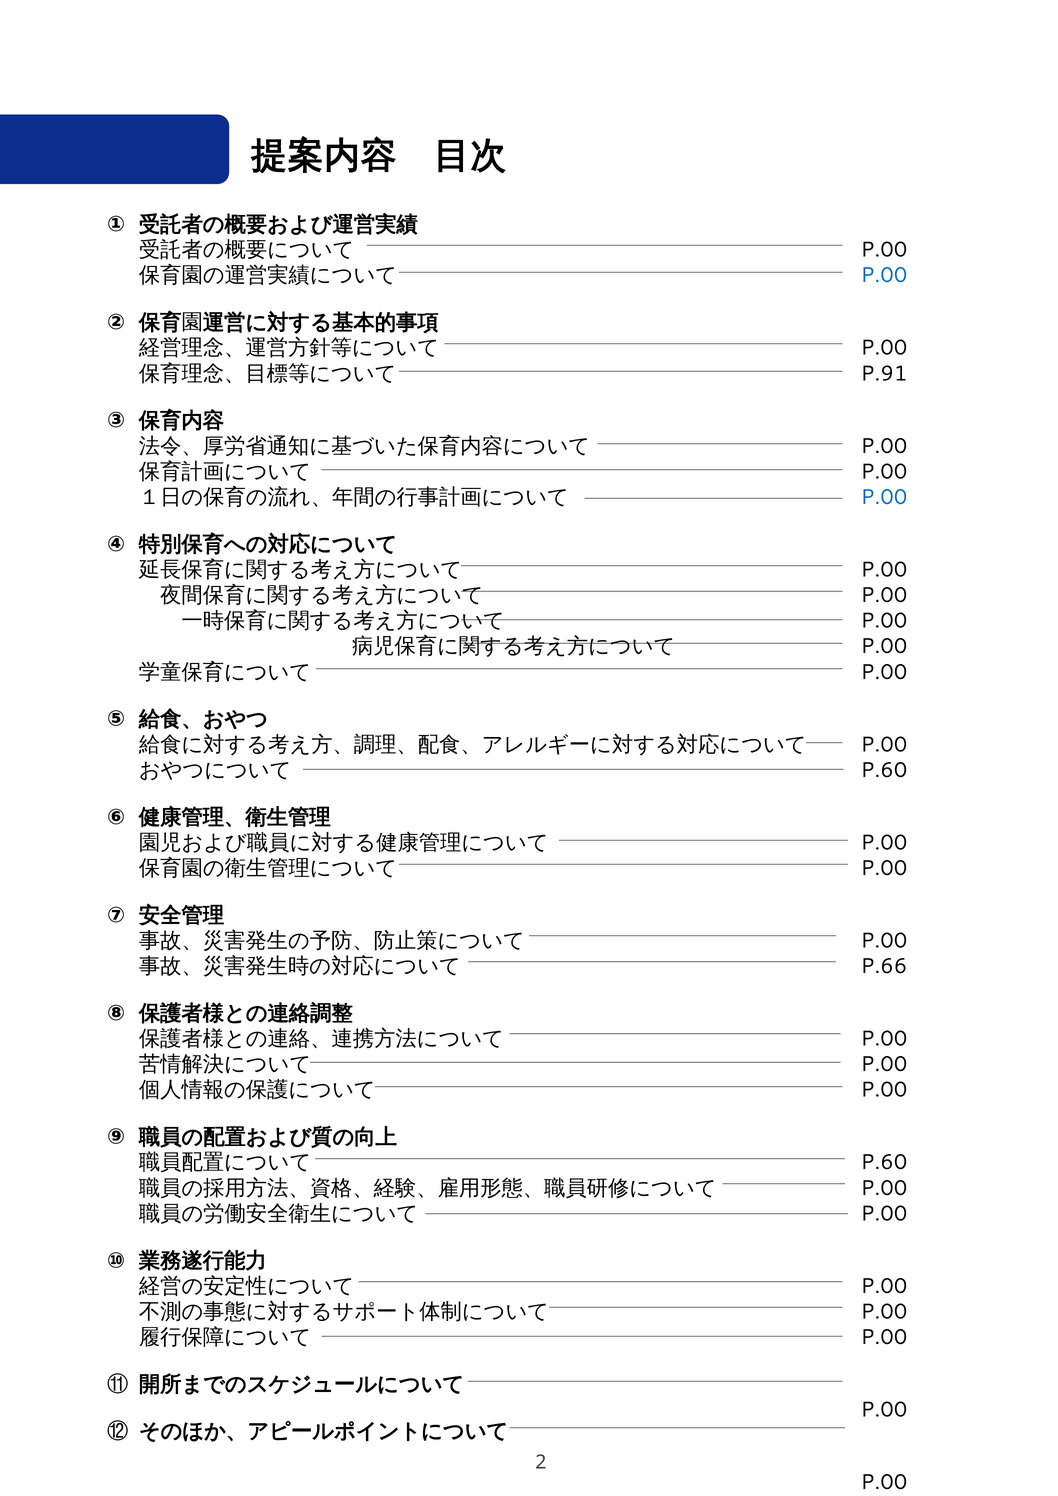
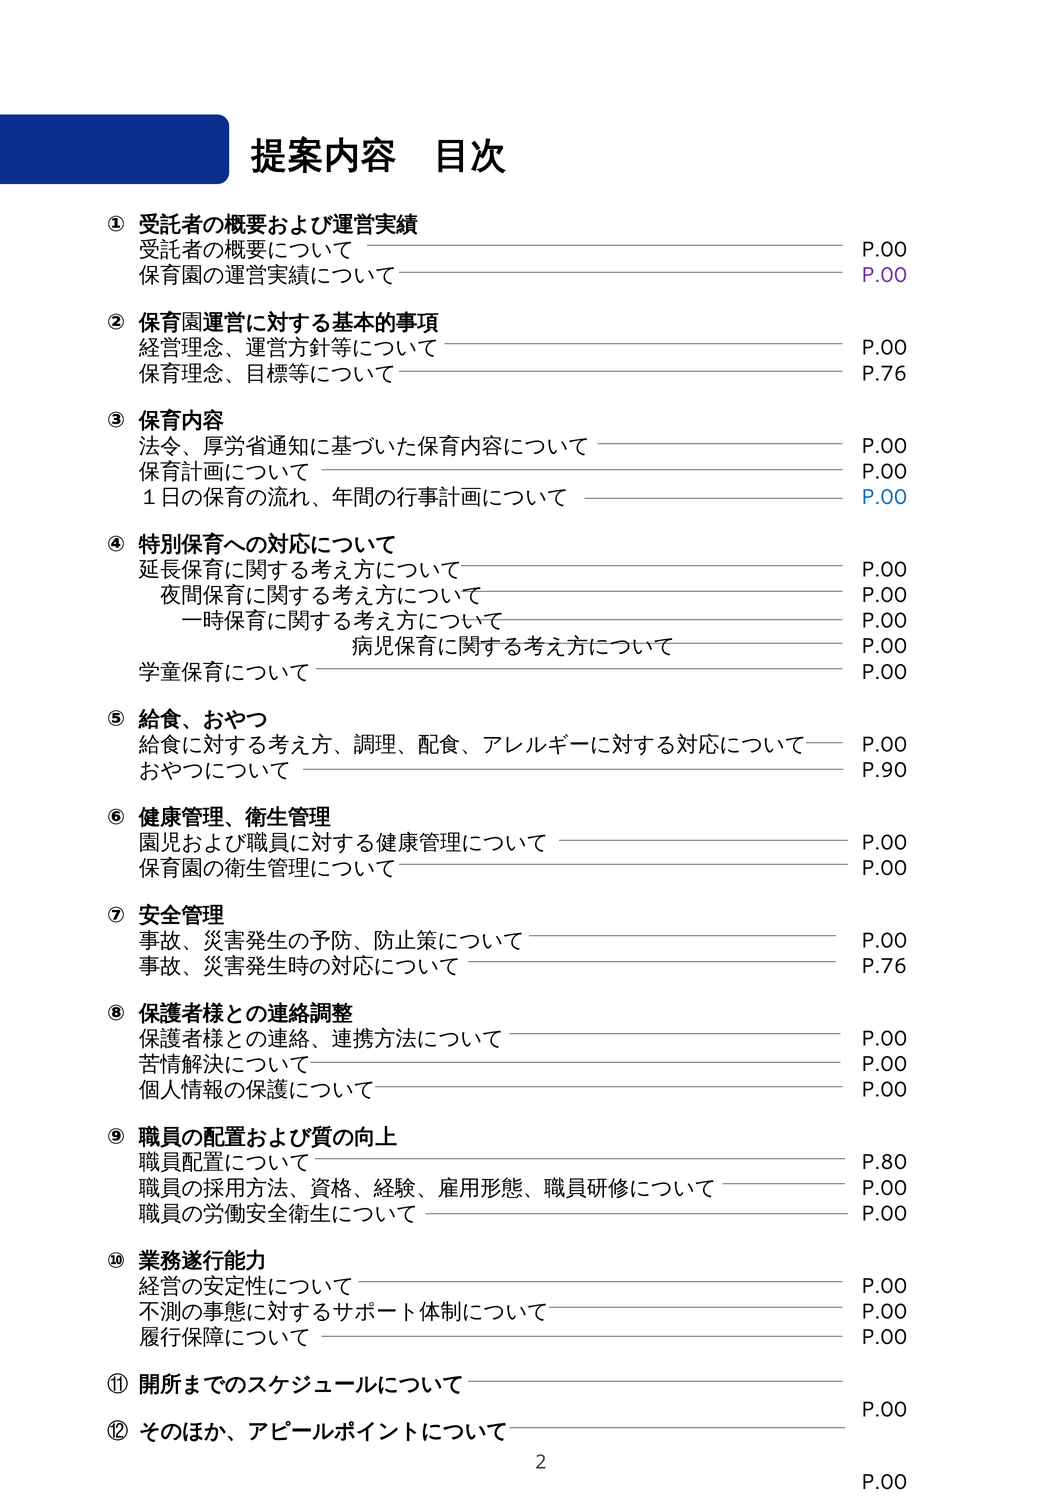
P.00 at (884, 276) colour: blue -> purple
P.91 at (884, 374): P.91 -> P.76
P.60 at (884, 770): P.60 -> P.90
P.66 at (884, 966): P.66 -> P.76
P.60 at (884, 1163): P.60 -> P.80
